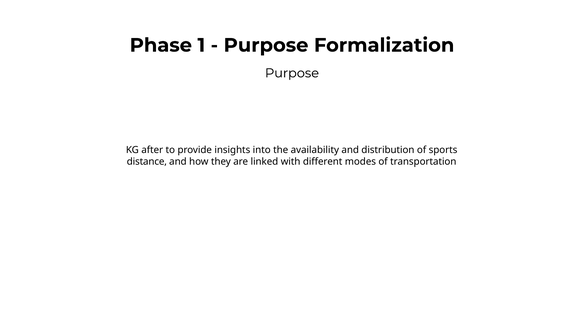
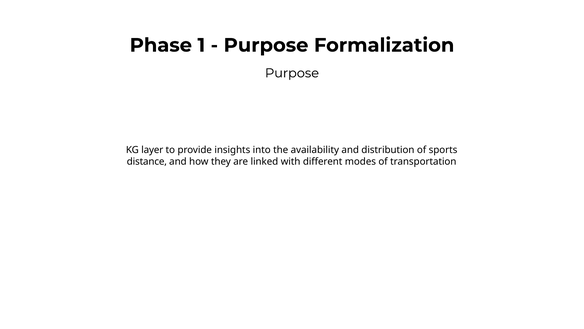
after: after -> layer
